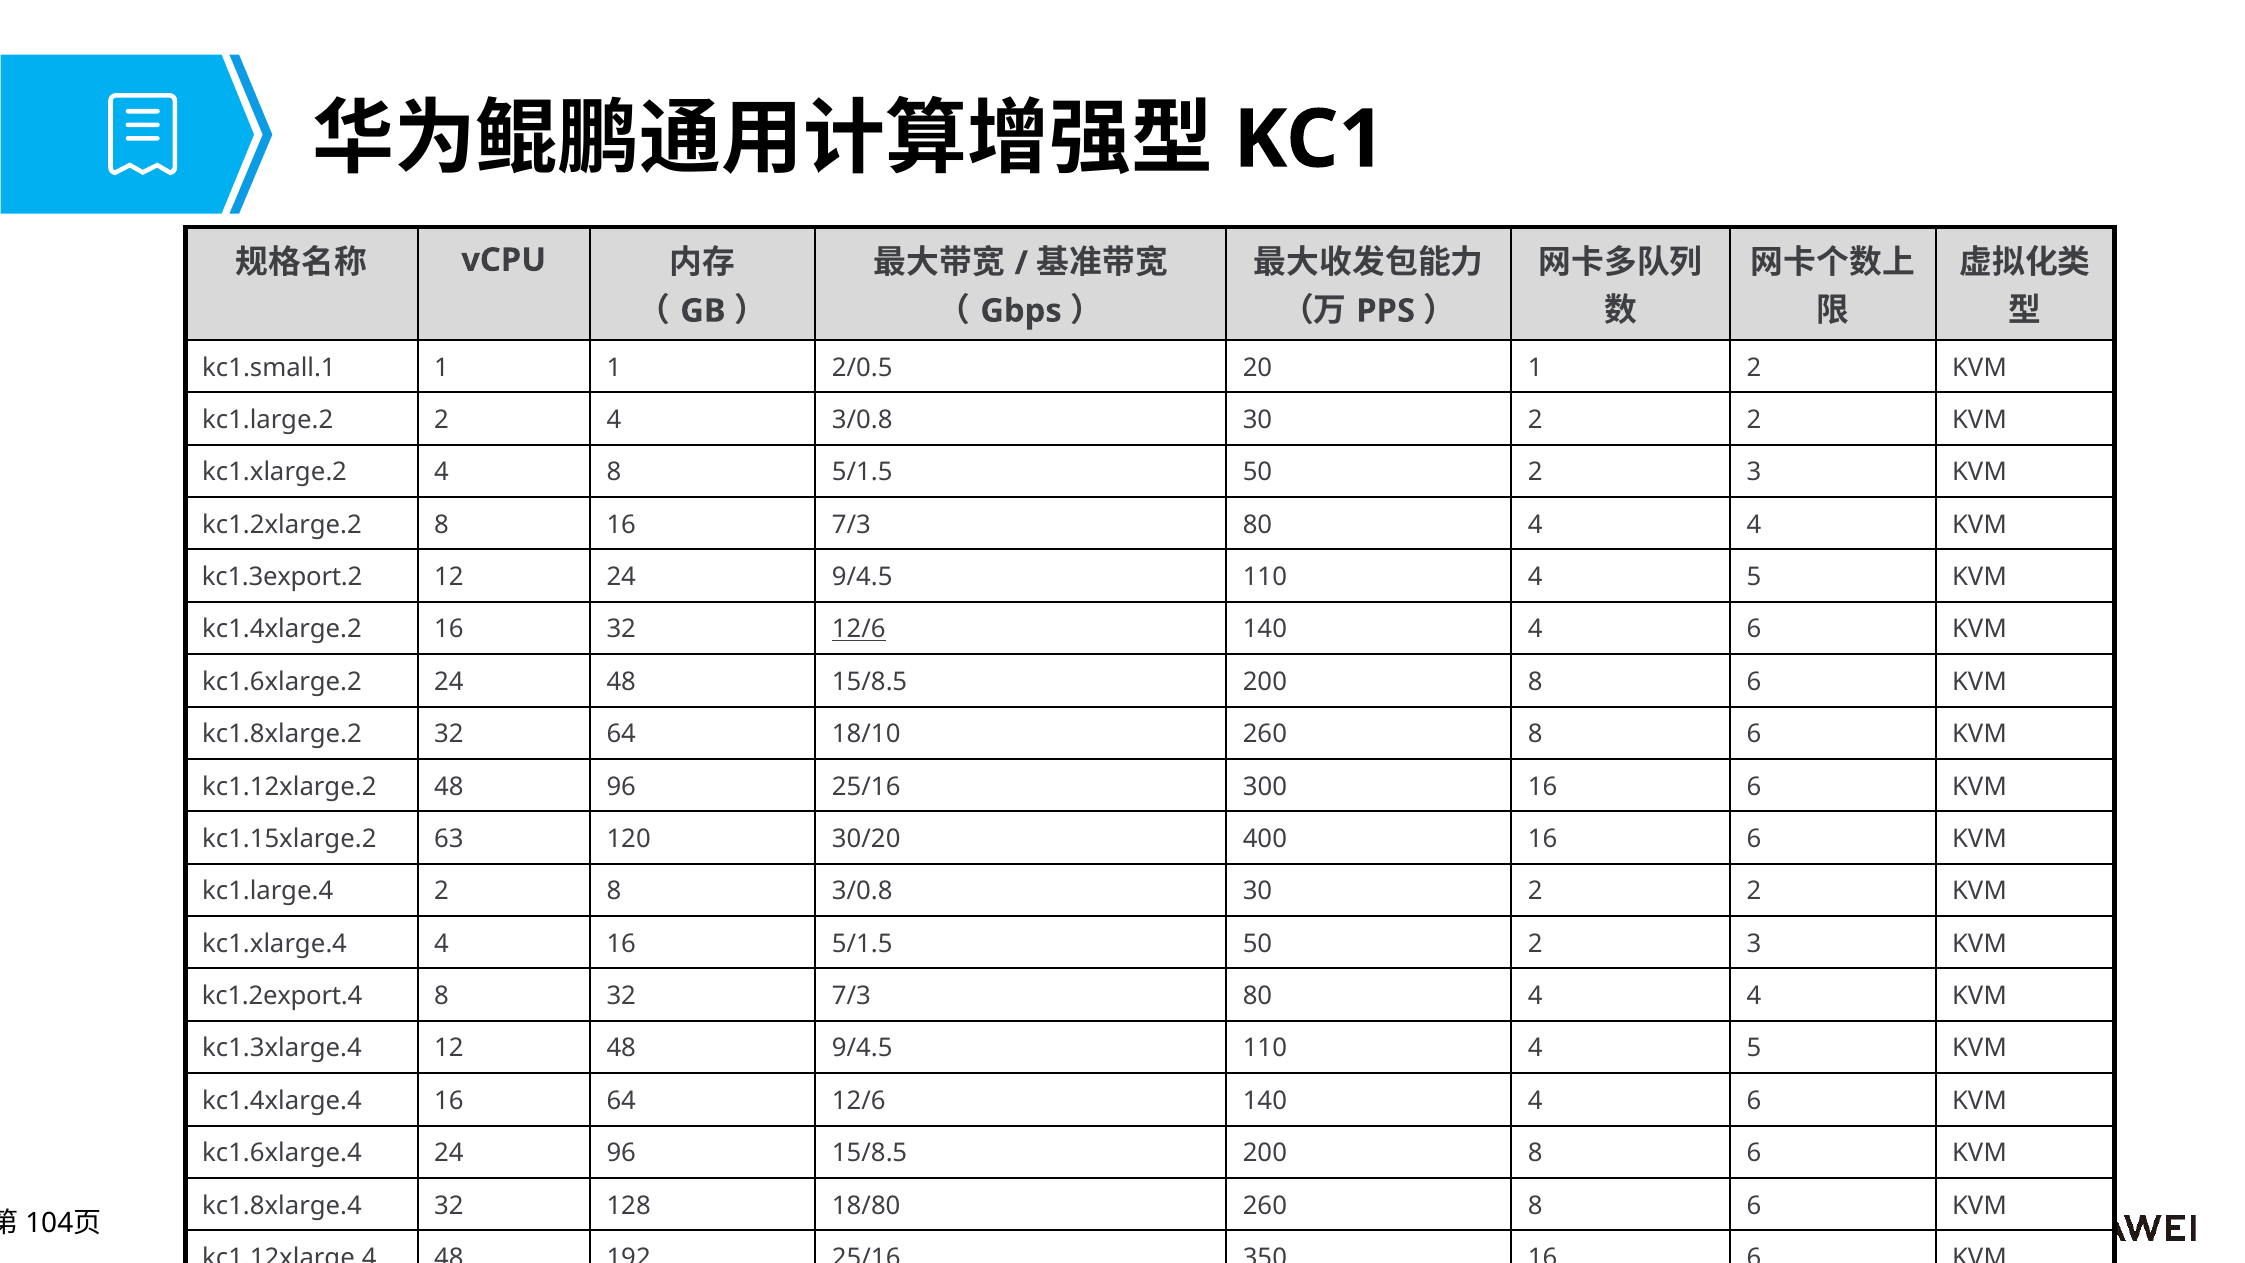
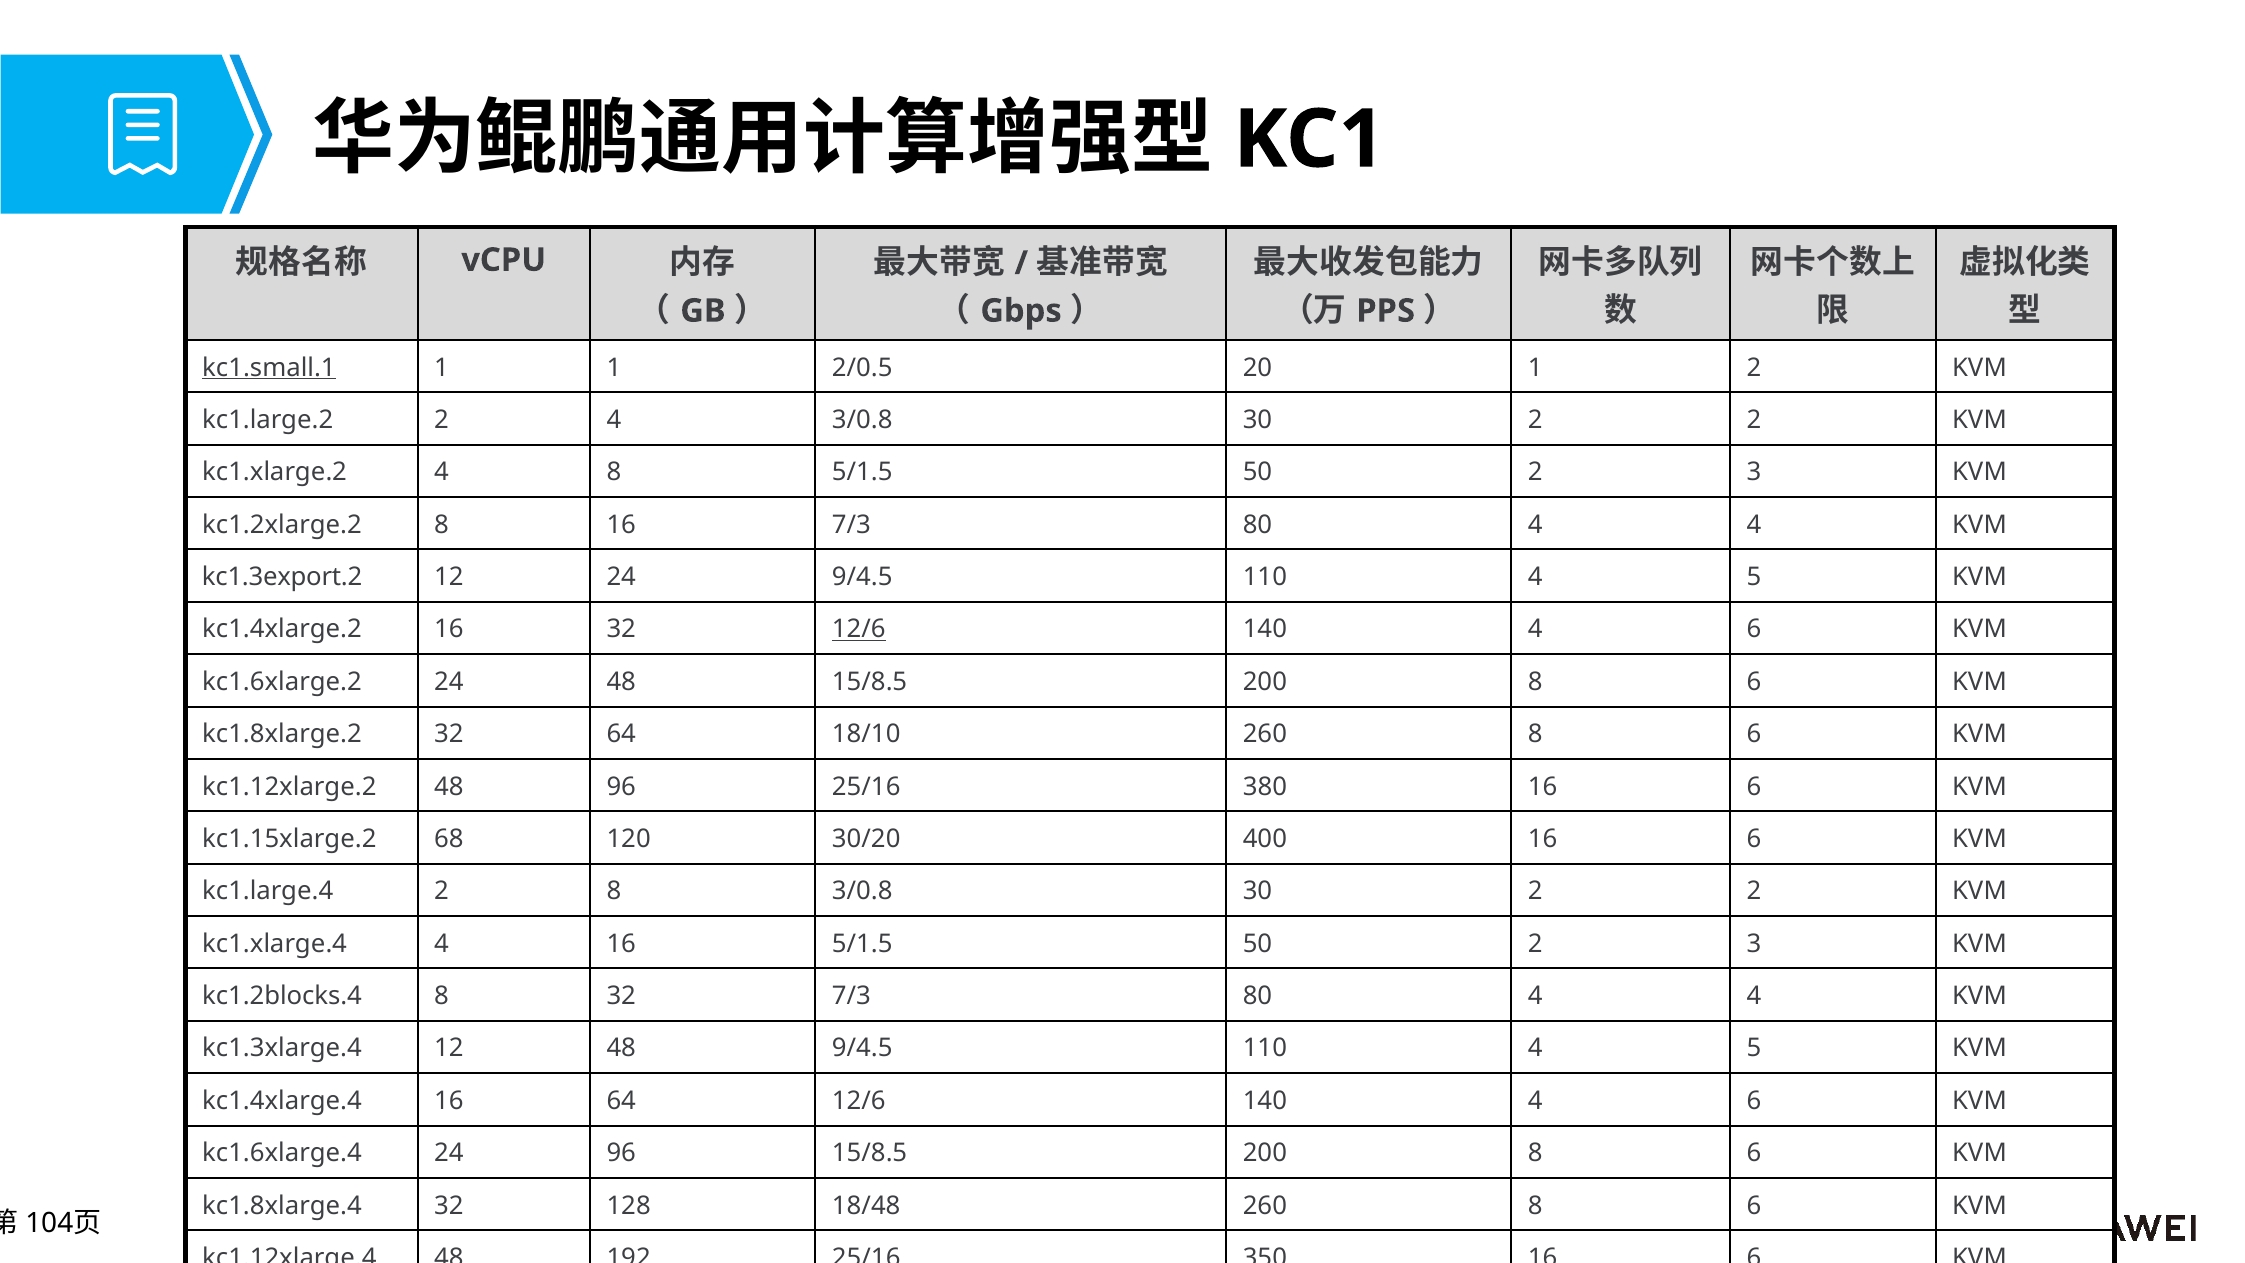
kc1.small.1 underline: none -> present
300: 300 -> 380
63: 63 -> 68
kc1.2export.4: kc1.2export.4 -> kc1.2blocks.4
18/80: 18/80 -> 18/48
